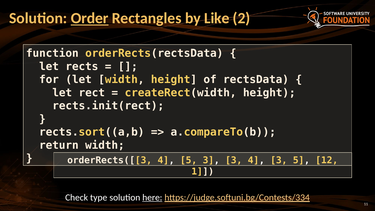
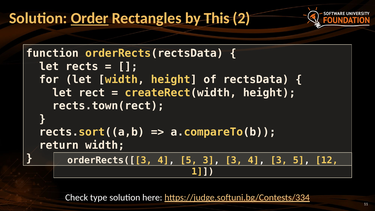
Like: Like -> This
rects.init(rect: rects.init(rect -> rects.town(rect
here underline: present -> none
